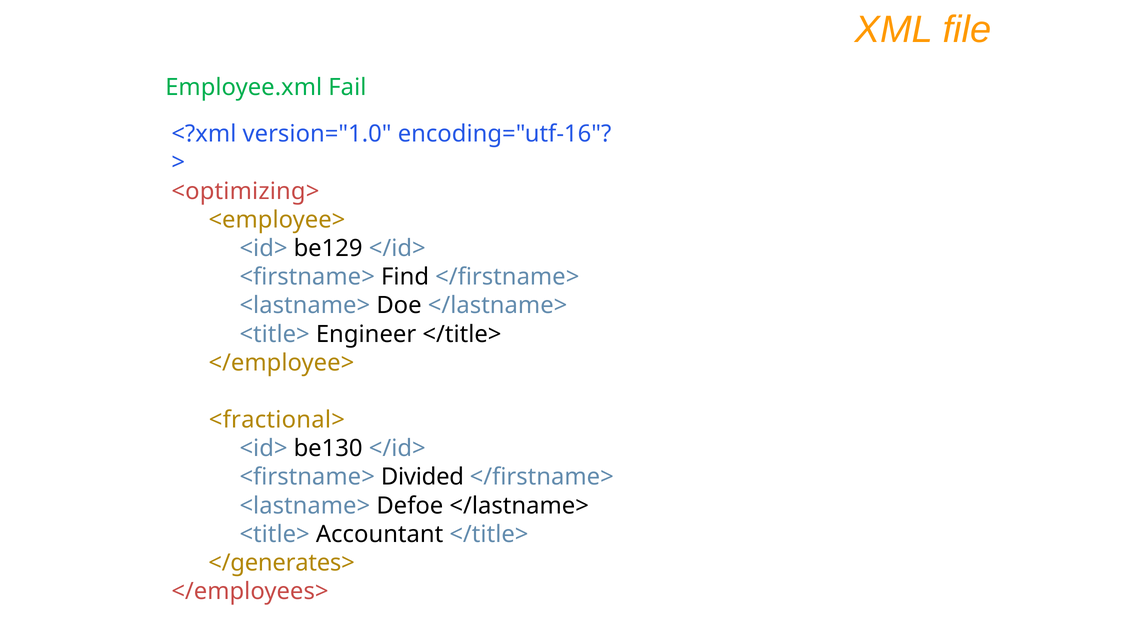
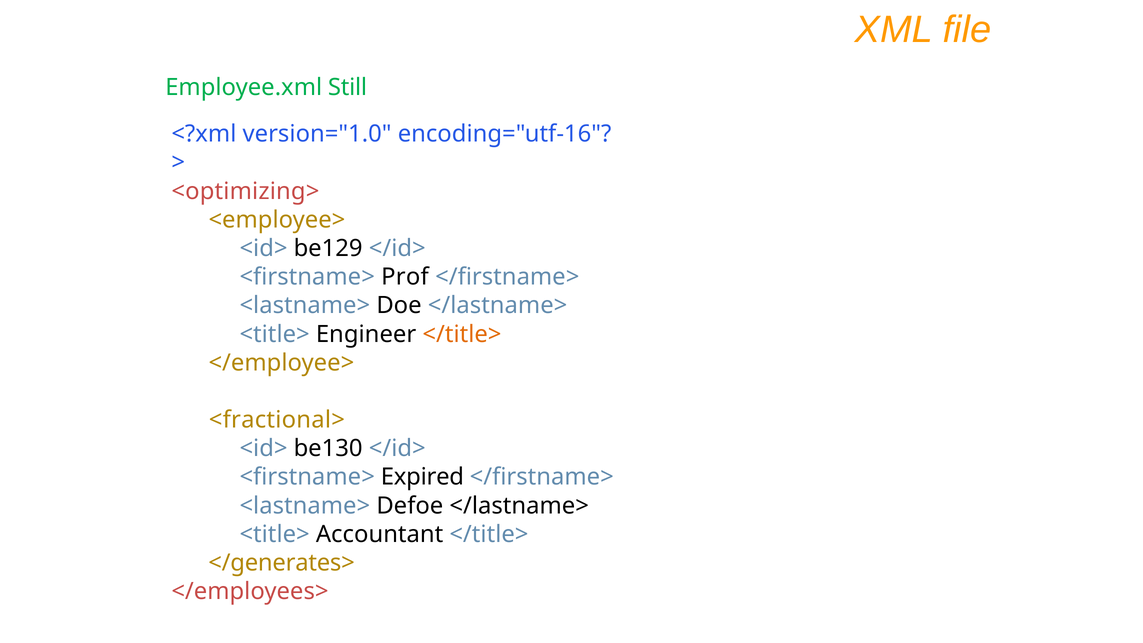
Fail: Fail -> Still
Find: Find -> Prof
</title> at (462, 334) colour: black -> orange
Divided: Divided -> Expired
